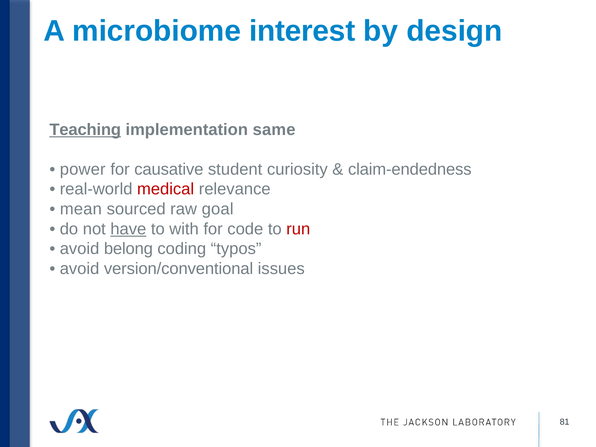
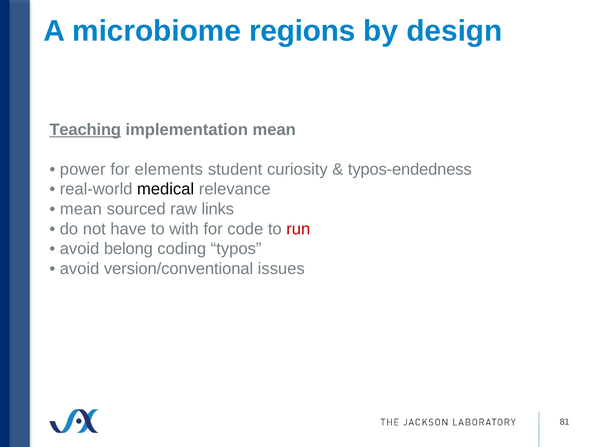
interest: interest -> regions
implementation same: same -> mean
causative: causative -> elements
claim-endedness: claim-endedness -> typos-endedness
medical colour: red -> black
goal: goal -> links
have underline: present -> none
